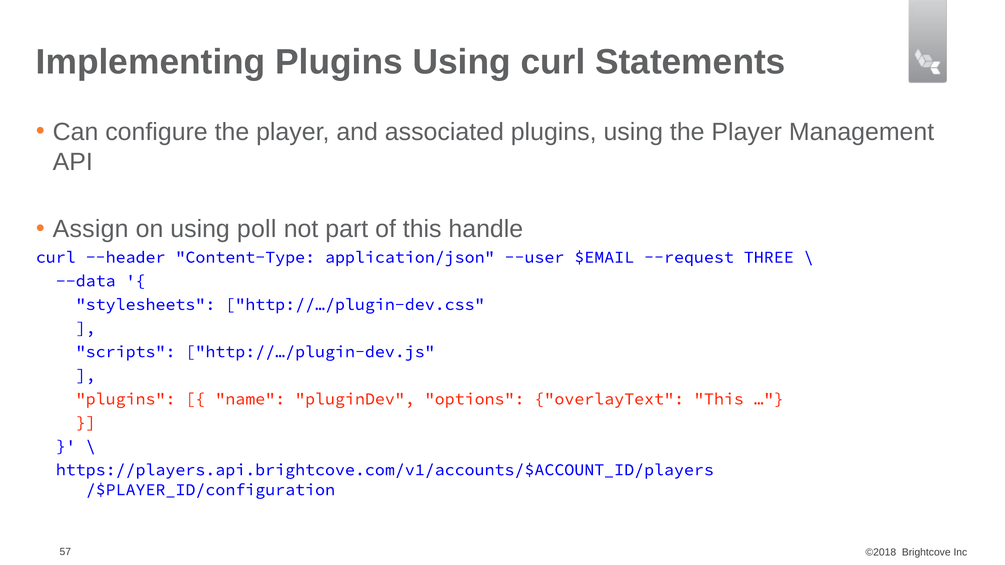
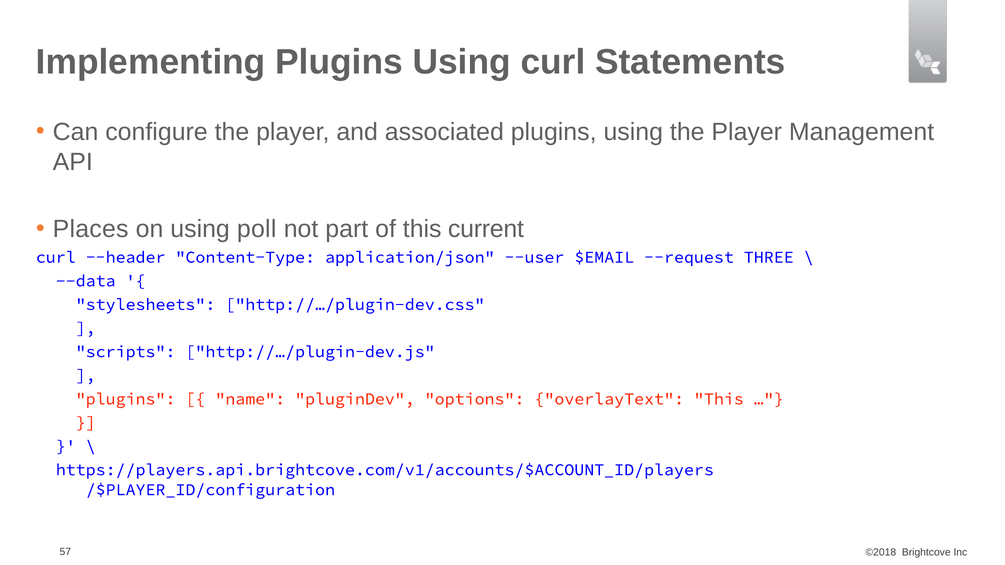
Assign: Assign -> Places
handle: handle -> current
